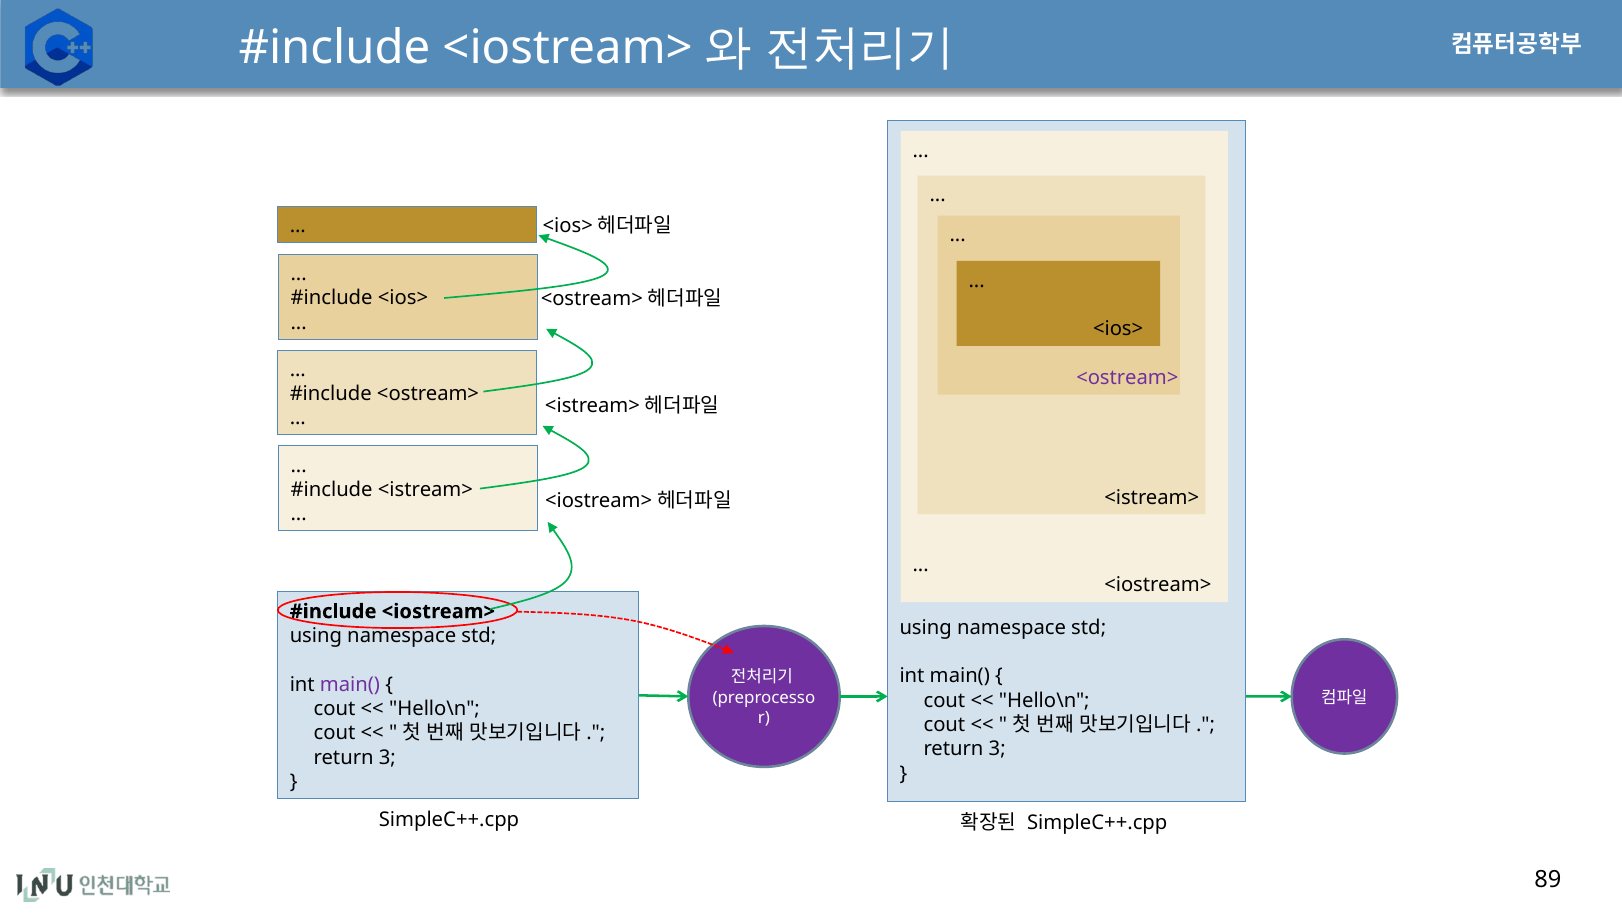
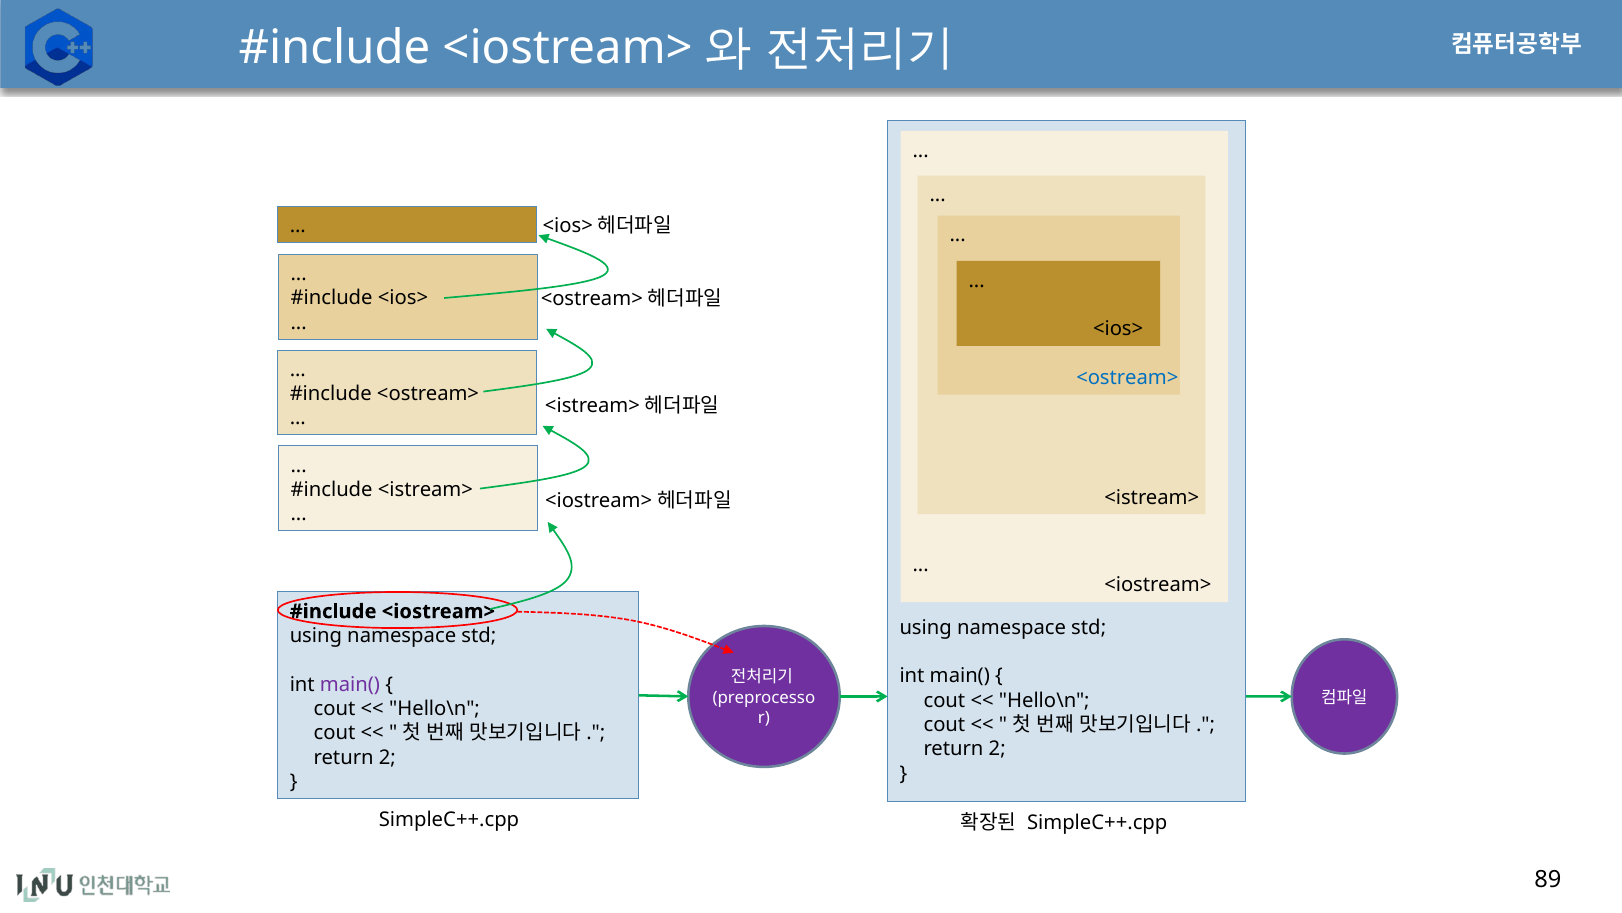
<ostream> at (1127, 377) colour: purple -> blue
3 at (997, 749): 3 -> 2
3 at (387, 757): 3 -> 2
